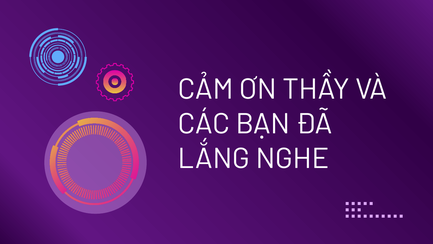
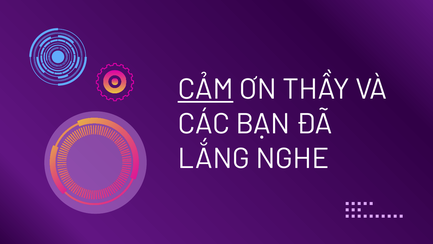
CẢM underline: none -> present
